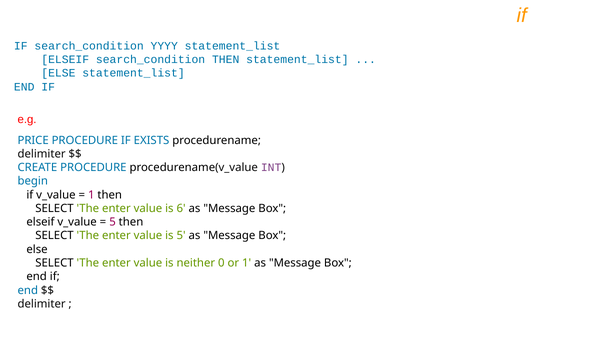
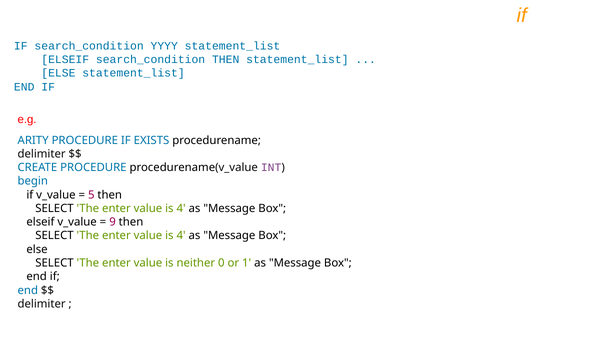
PRICE: PRICE -> ARITY
1 at (91, 195): 1 -> 5
6 at (181, 209): 6 -> 4
5 at (113, 222): 5 -> 9
5 at (181, 236): 5 -> 4
